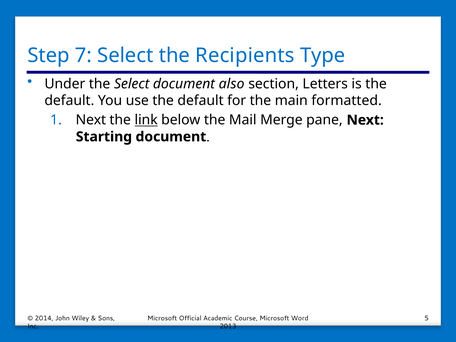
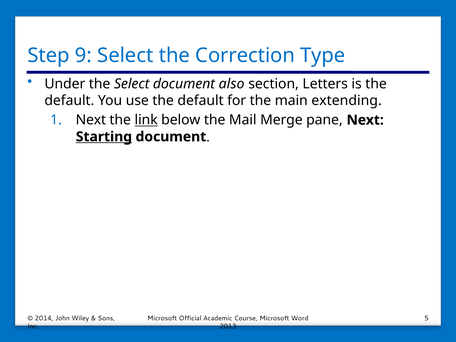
7: 7 -> 9
Recipients: Recipients -> Correction
formatted: formatted -> extending
Starting underline: none -> present
